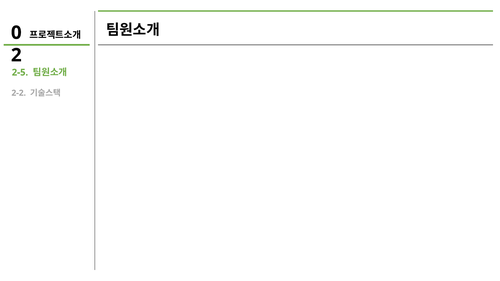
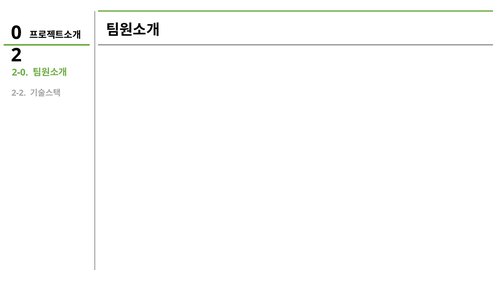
2-5: 2-5 -> 2-0
